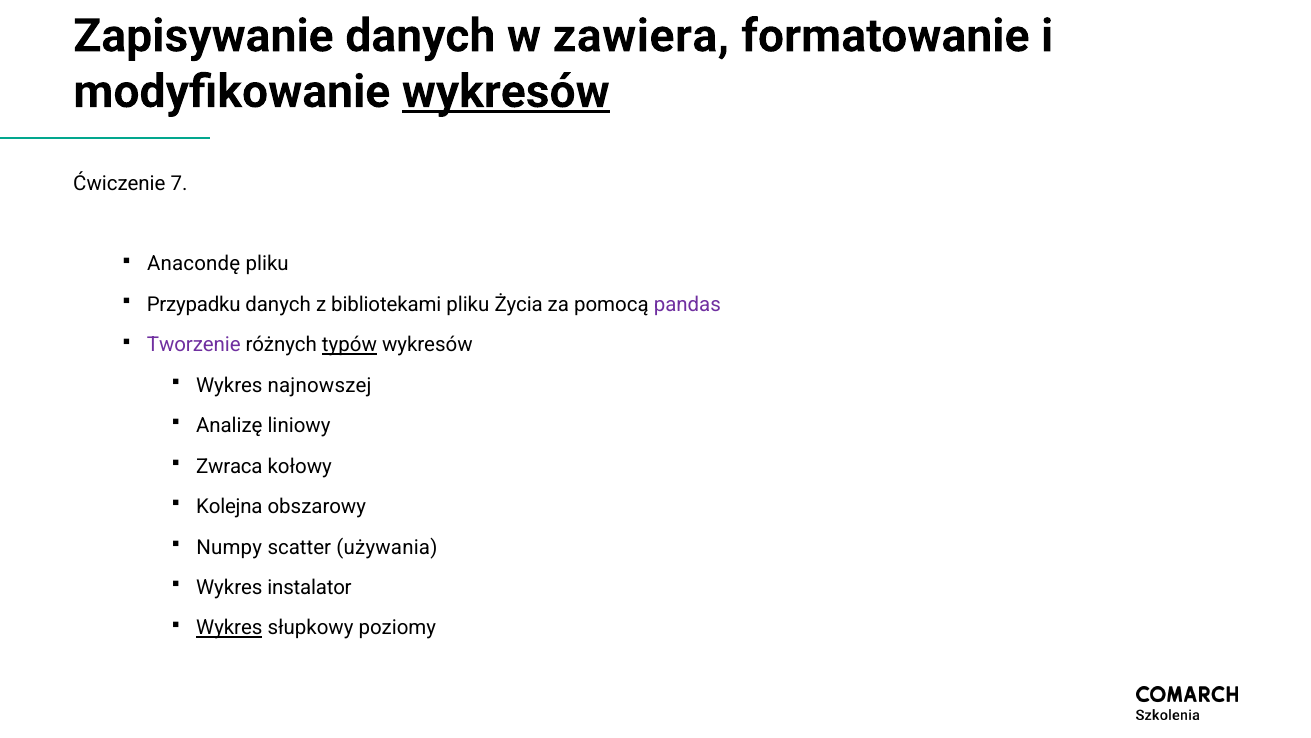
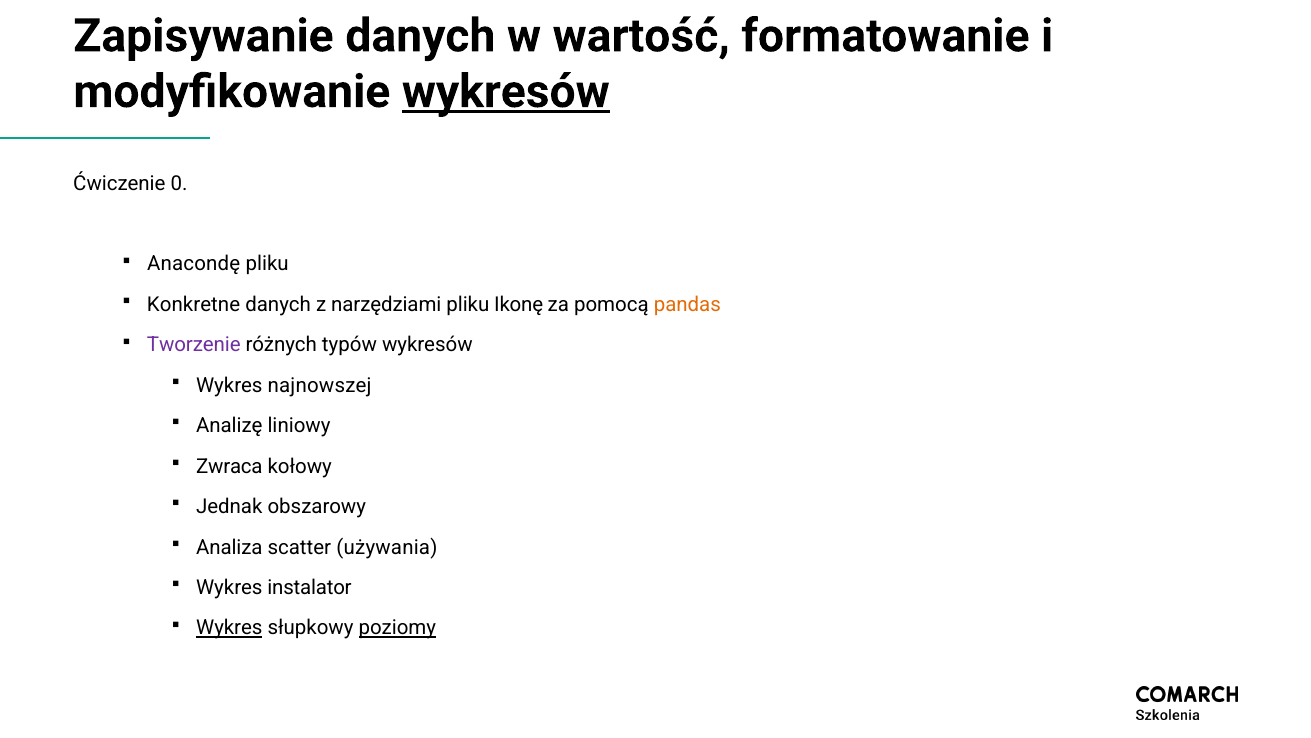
zawiera: zawiera -> wartość
7: 7 -> 0
Przypadku: Przypadku -> Konkretne
bibliotekami: bibliotekami -> narzędziami
Życia: Życia -> Ikonę
pandas colour: purple -> orange
typów underline: present -> none
Kolejna: Kolejna -> Jednak
Numpy: Numpy -> Analiza
poziomy underline: none -> present
